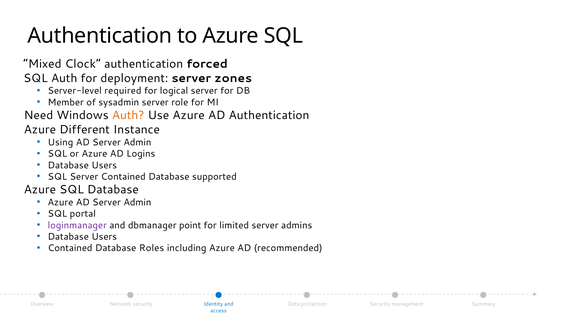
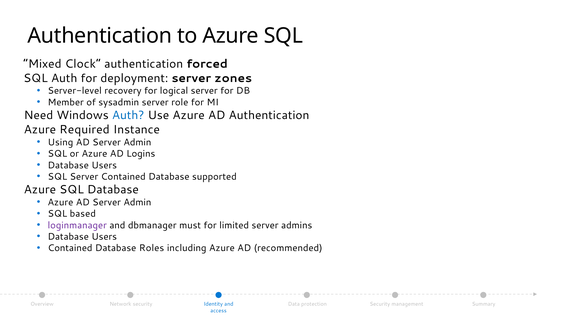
required: required -> recovery
Auth at (128, 115) colour: orange -> blue
Different: Different -> Required
portal: portal -> based
point: point -> must
